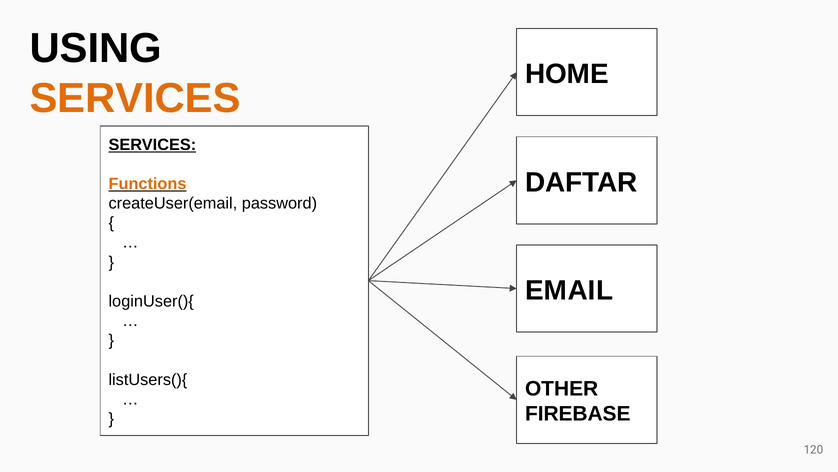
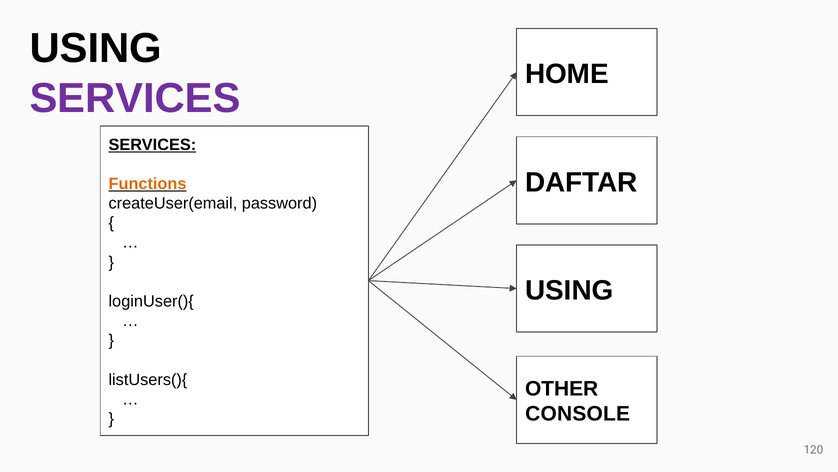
SERVICES at (135, 98) colour: orange -> purple
EMAIL at (569, 290): EMAIL -> USING
FIREBASE: FIREBASE -> CONSOLE
